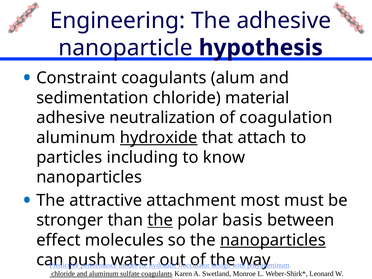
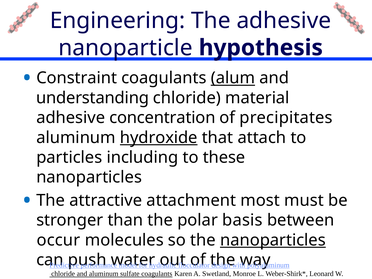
alum underline: none -> present
sedimentation: sedimentation -> understanding
neutralization: neutralization -> concentration
coagulation: coagulation -> precipitates
know: know -> these
the at (160, 220) underline: present -> none
effect: effect -> occur
